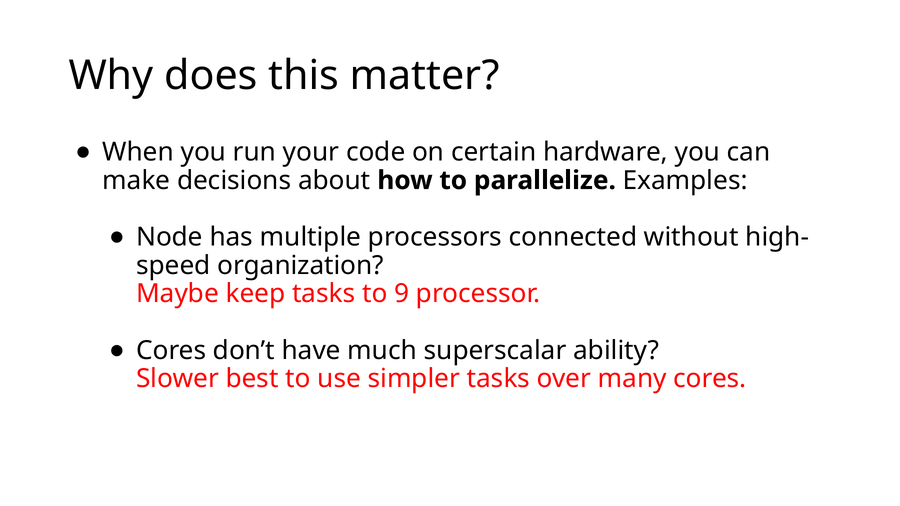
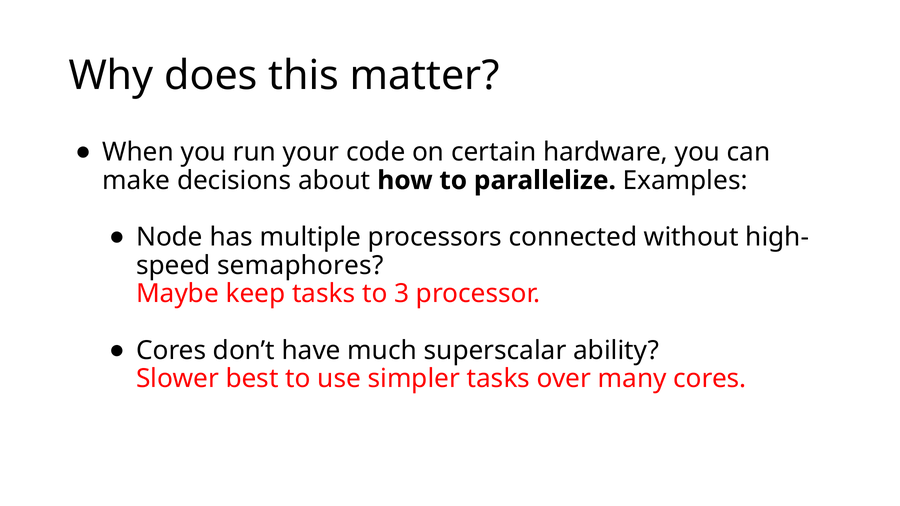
organization: organization -> semaphores
9: 9 -> 3
